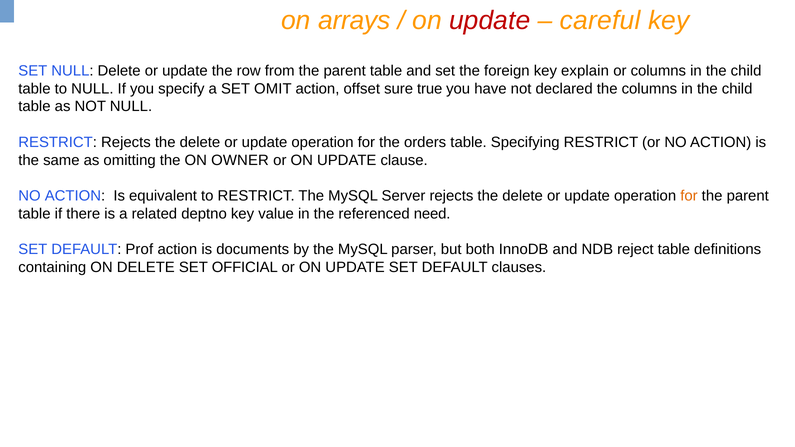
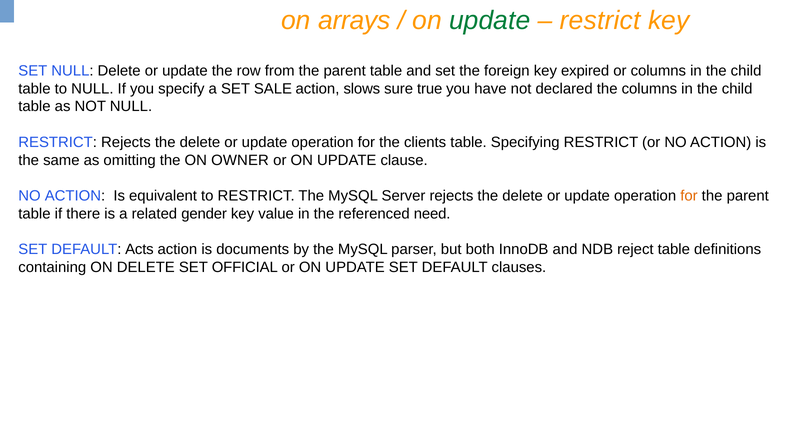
update at (490, 21) colour: red -> green
careful at (600, 21): careful -> restrict
explain: explain -> expired
OMIT: OMIT -> SALE
offset: offset -> slows
orders: orders -> clients
deptno: deptno -> gender
Prof: Prof -> Acts
